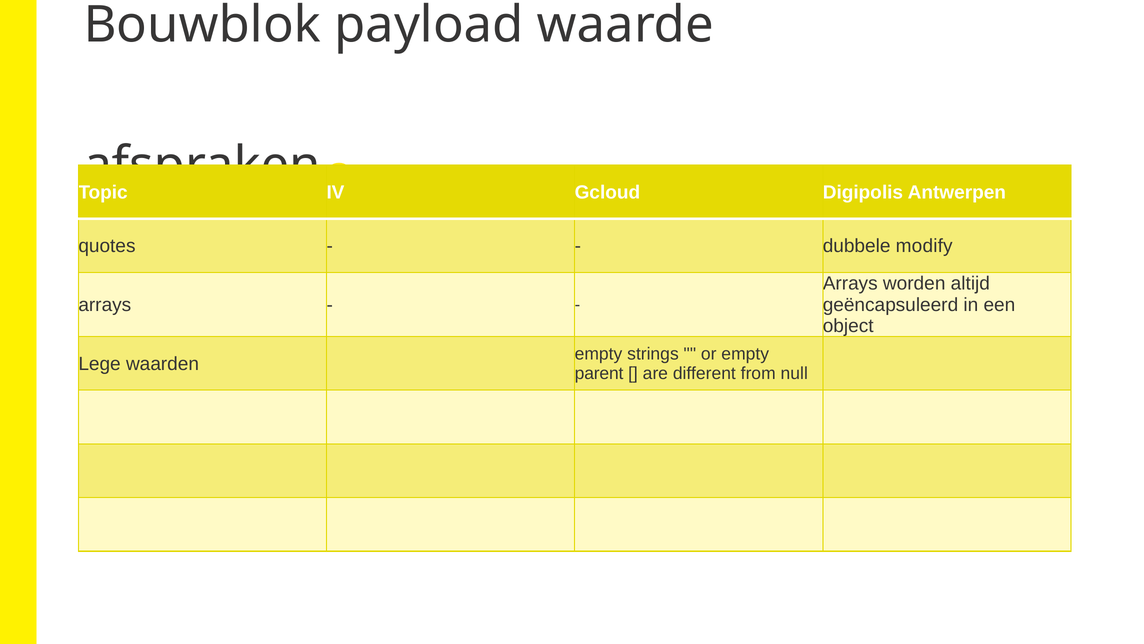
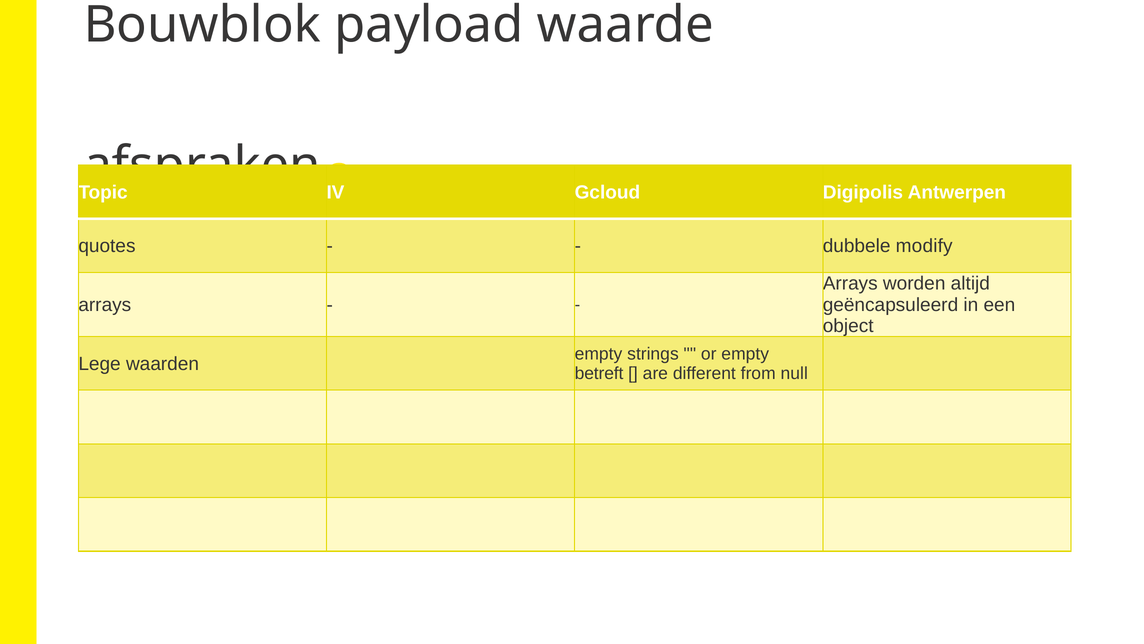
parent: parent -> betreft
